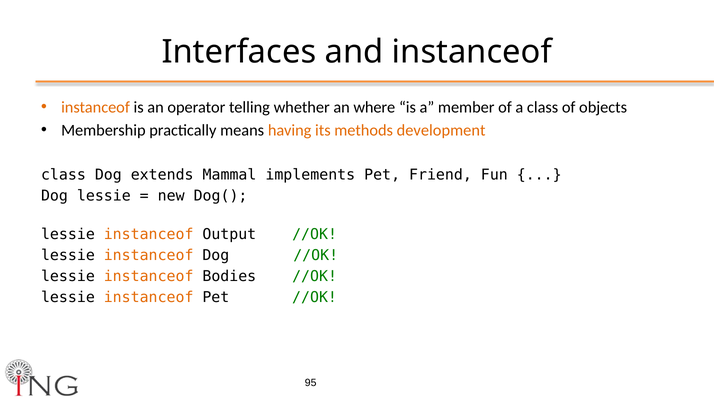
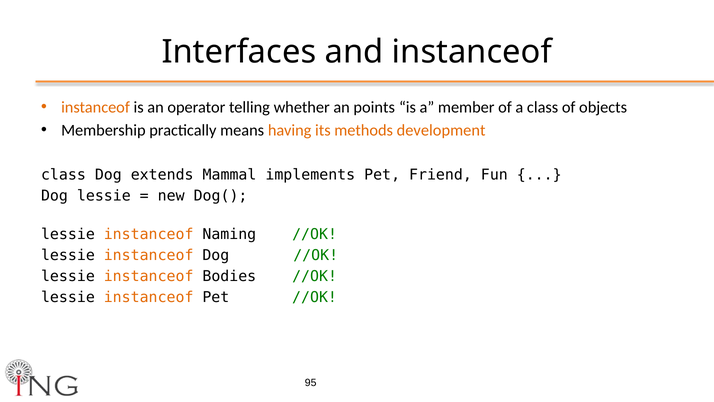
where: where -> points
Output: Output -> Naming
